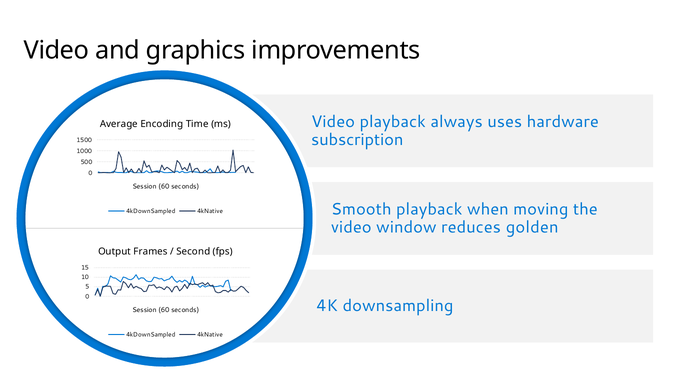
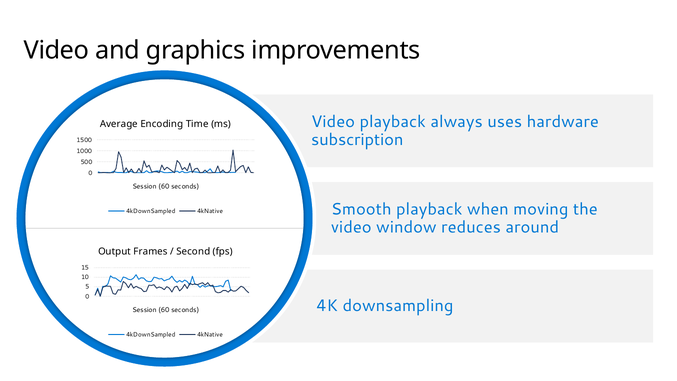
golden: golden -> around
